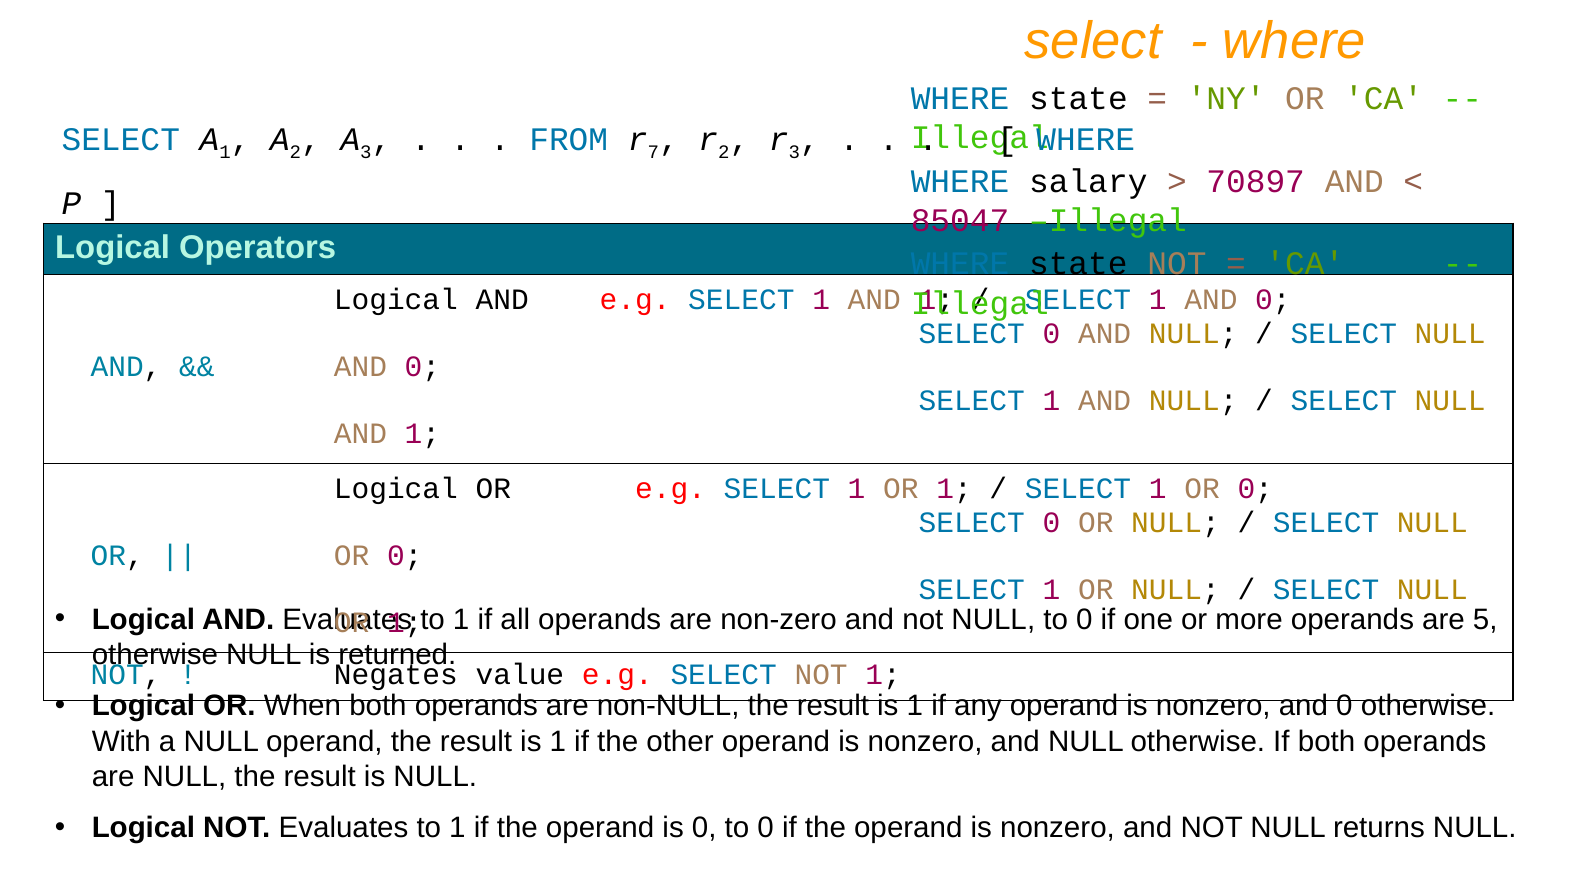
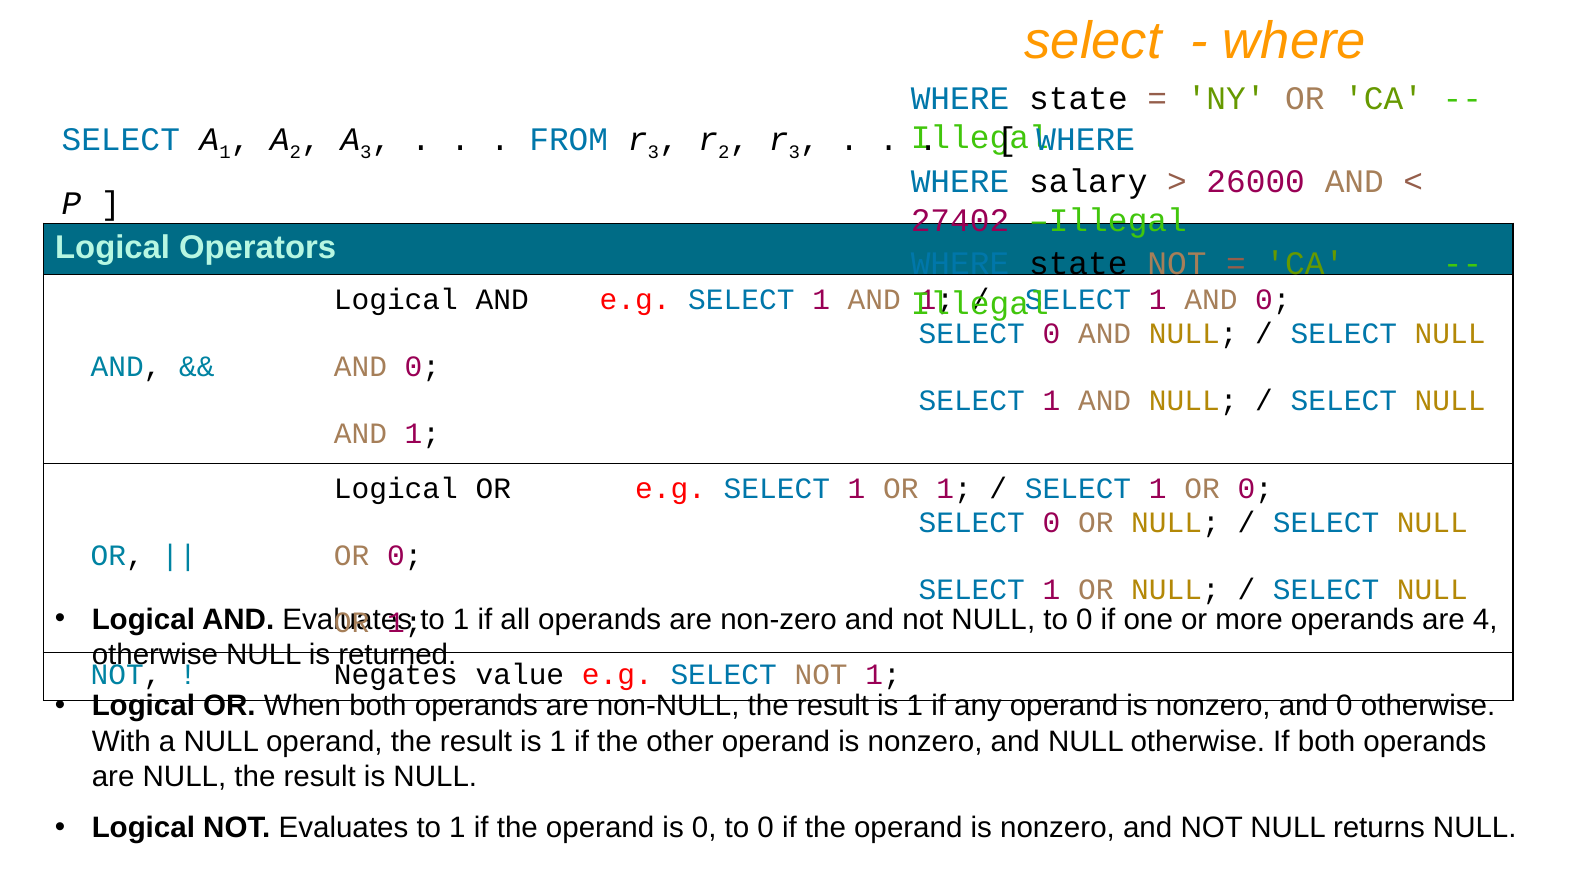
7 at (653, 152): 7 -> 3
70897: 70897 -> 26000
85047: 85047 -> 27402
5: 5 -> 4
